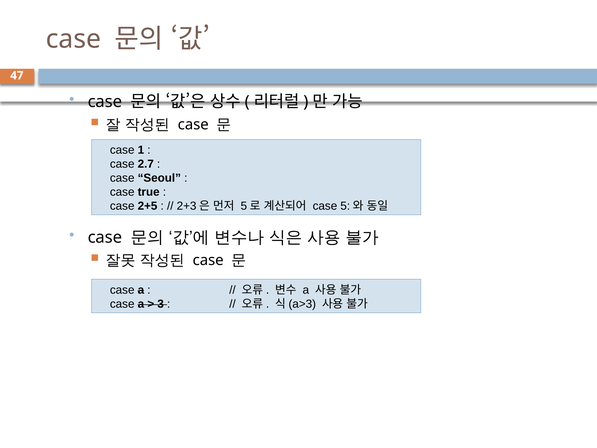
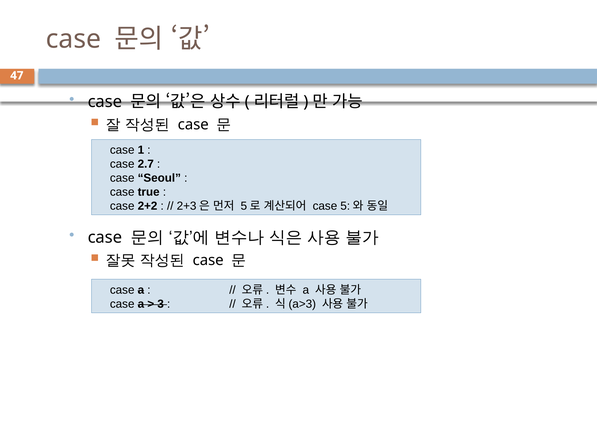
2+5: 2+5 -> 2+2
